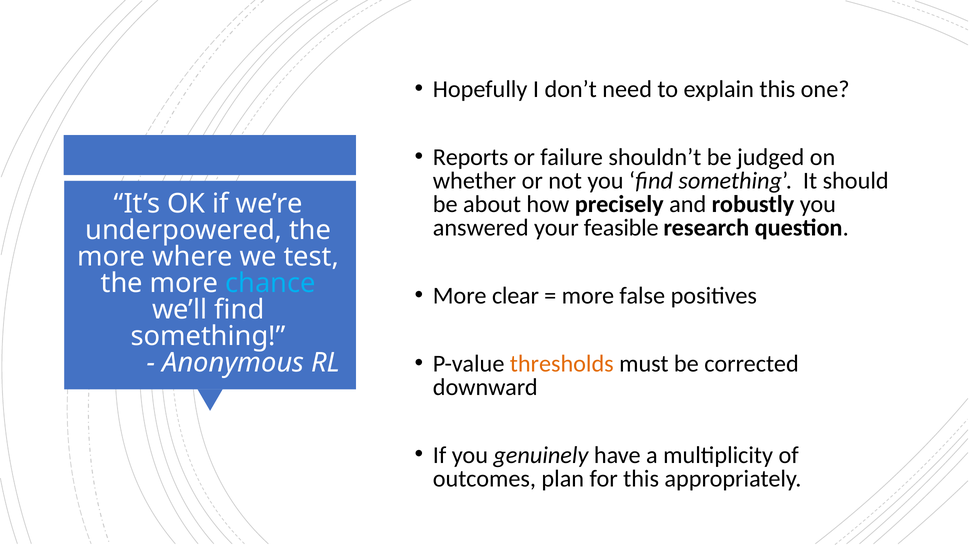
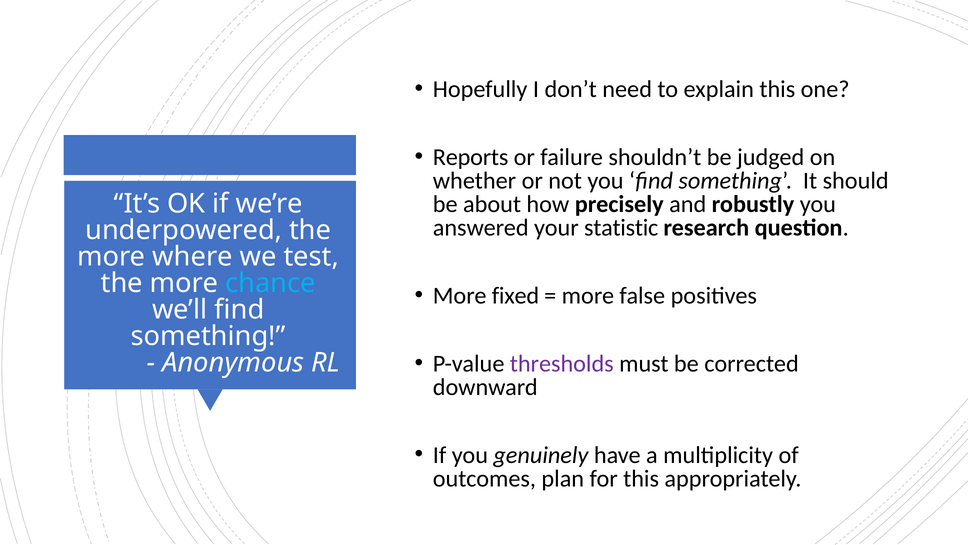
feasible: feasible -> statistic
clear: clear -> fixed
thresholds colour: orange -> purple
